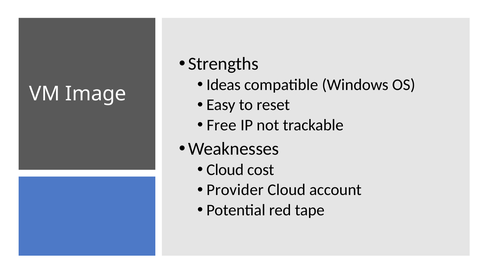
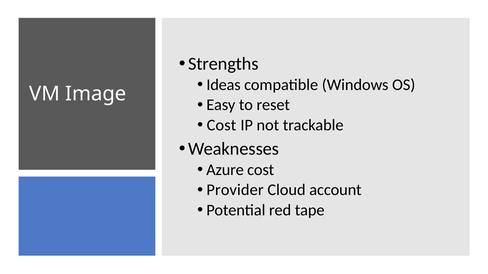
Free at (221, 125): Free -> Cost
Cloud at (225, 170): Cloud -> Azure
